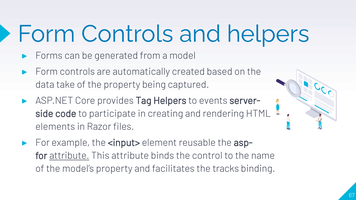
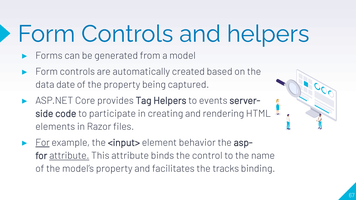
take: take -> date
For at (43, 143) underline: none -> present
reusable: reusable -> behavior
